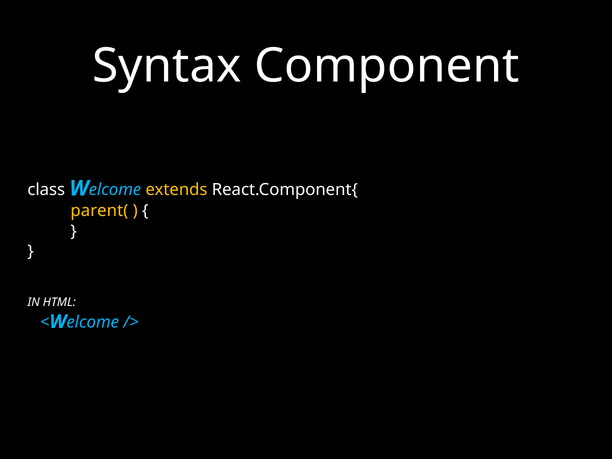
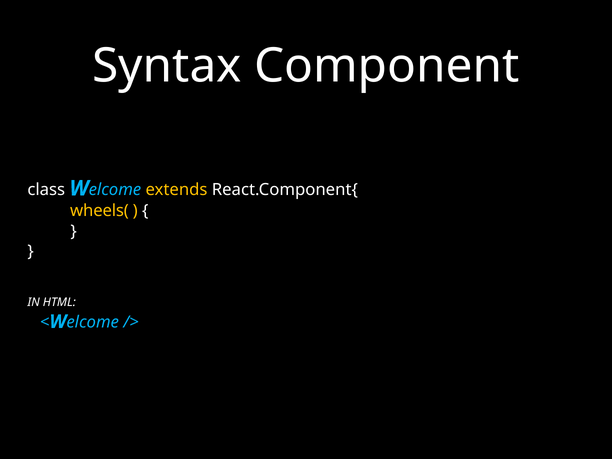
parent(: parent( -> wheels(
